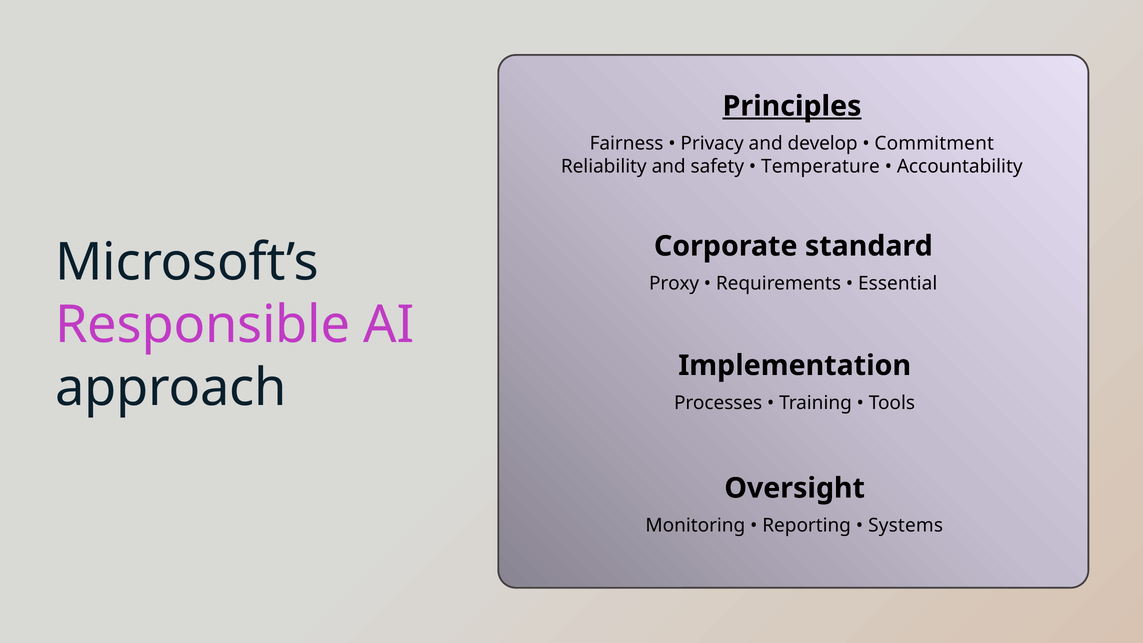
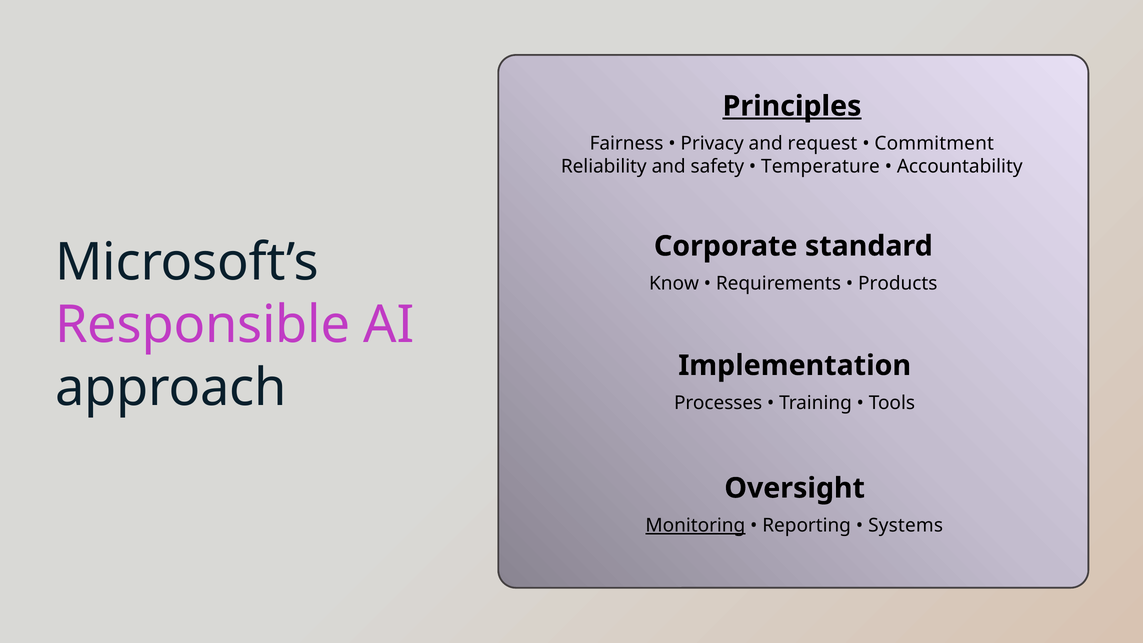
develop: develop -> request
Proxy: Proxy -> Know
Essential: Essential -> Products
Monitoring underline: none -> present
